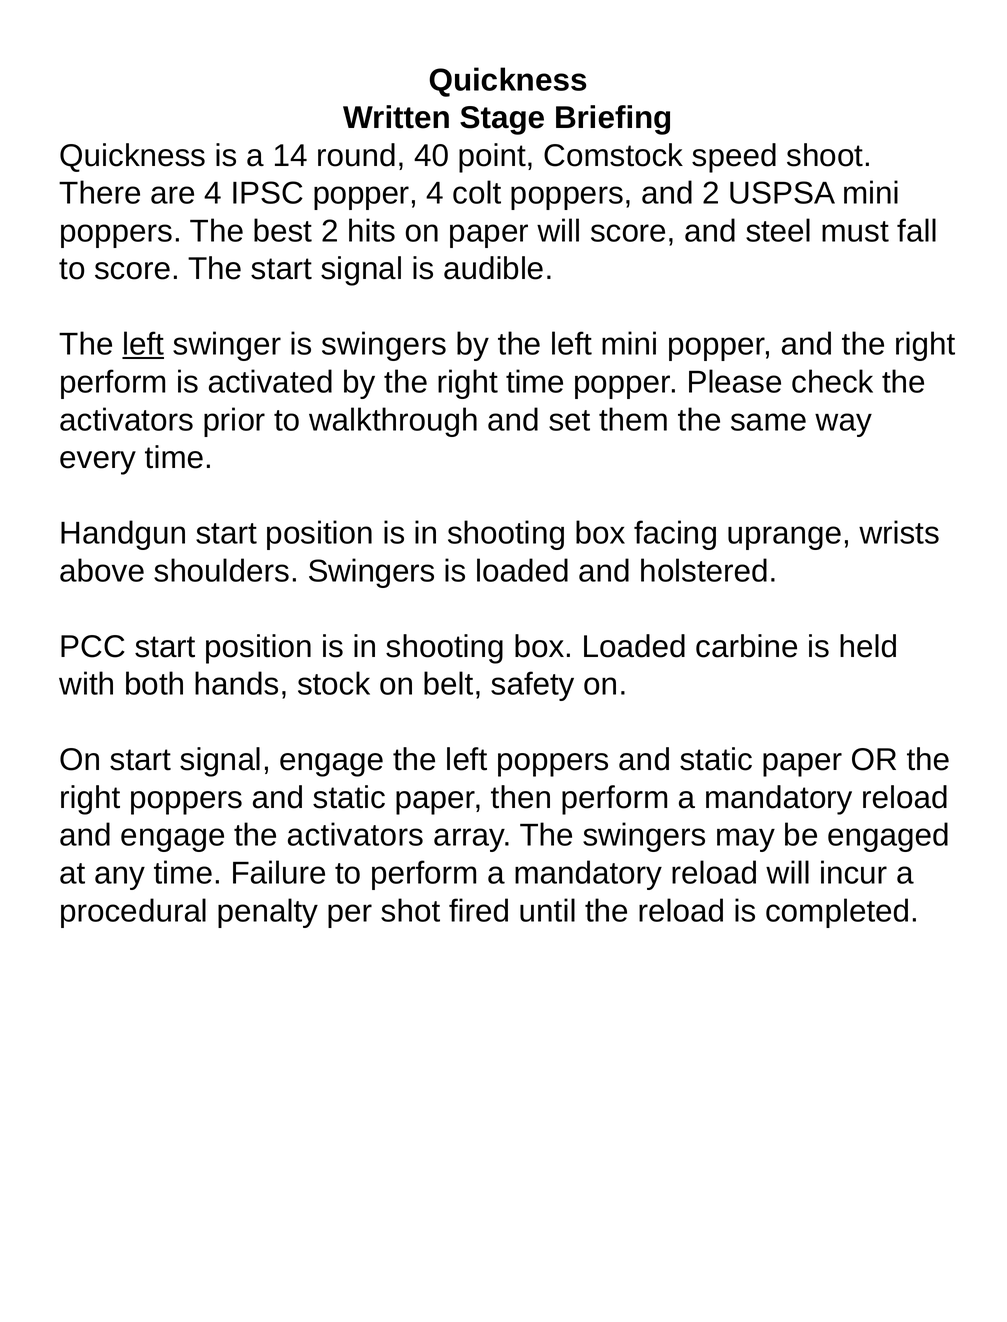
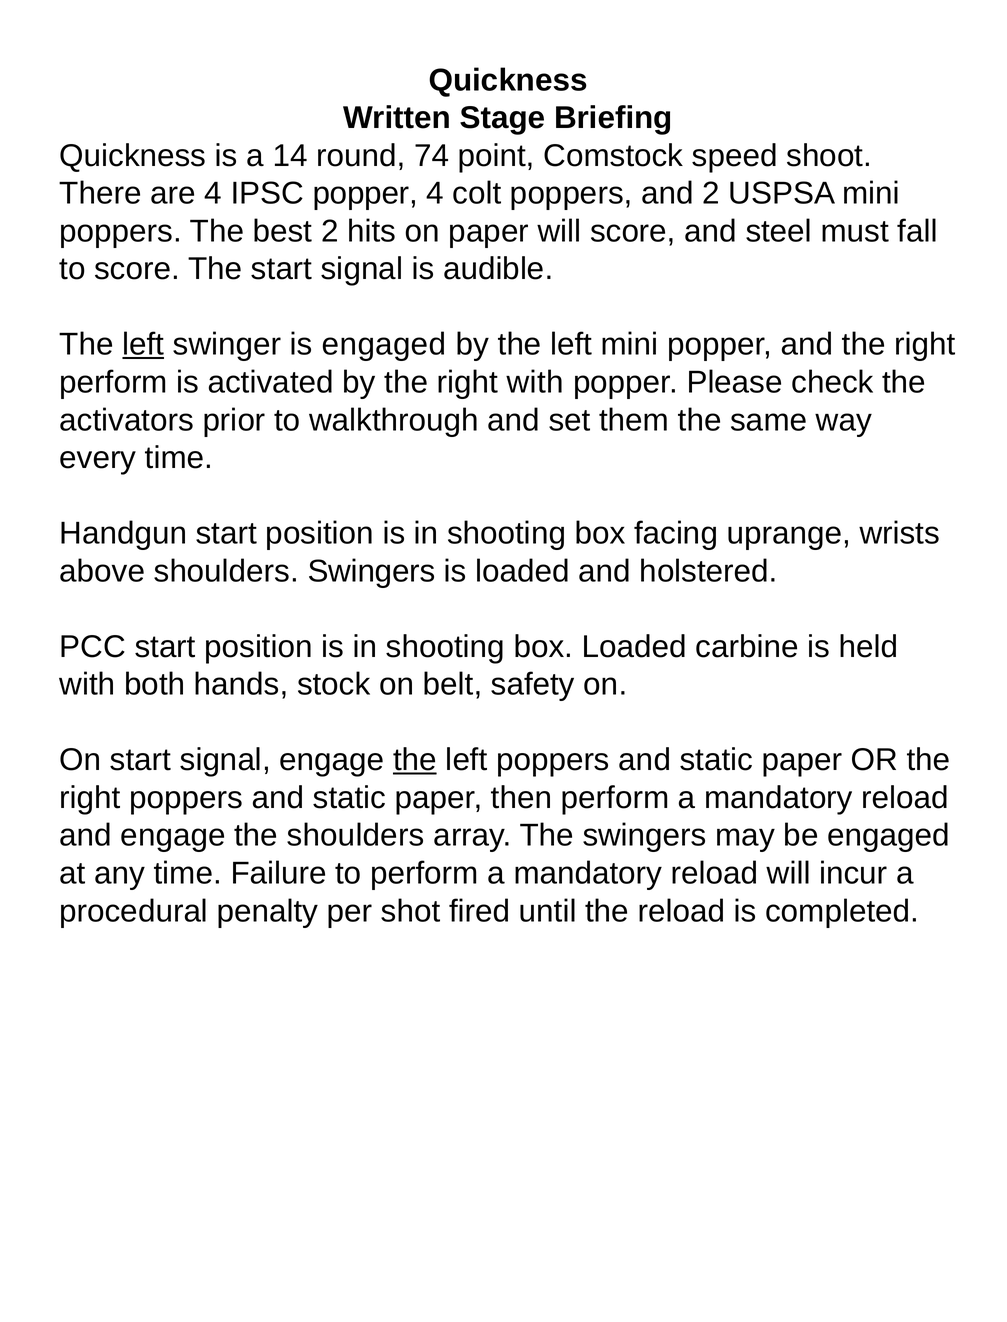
40: 40 -> 74
is swingers: swingers -> engaged
right time: time -> with
the at (415, 760) underline: none -> present
engage the activators: activators -> shoulders
